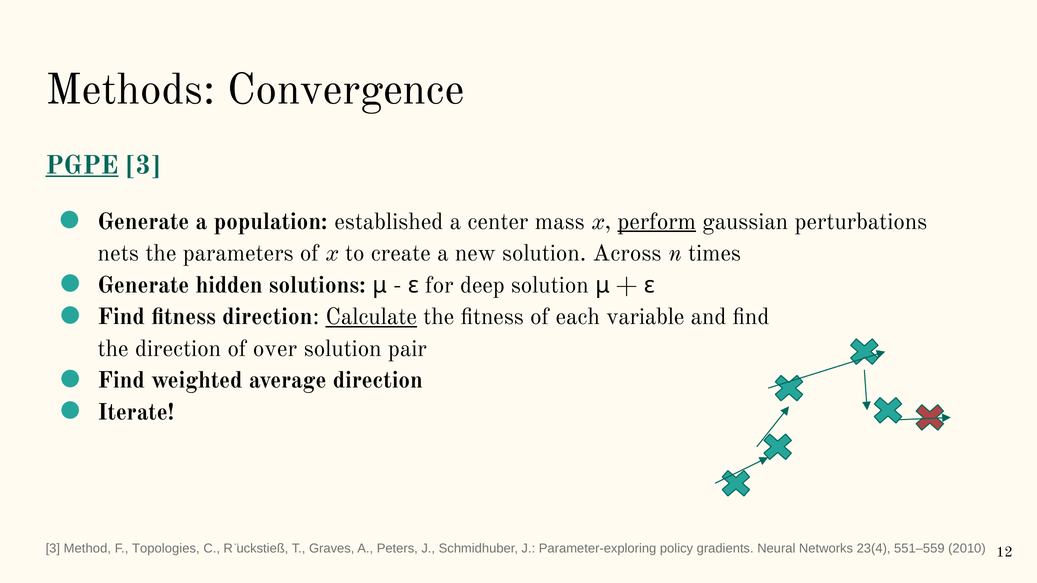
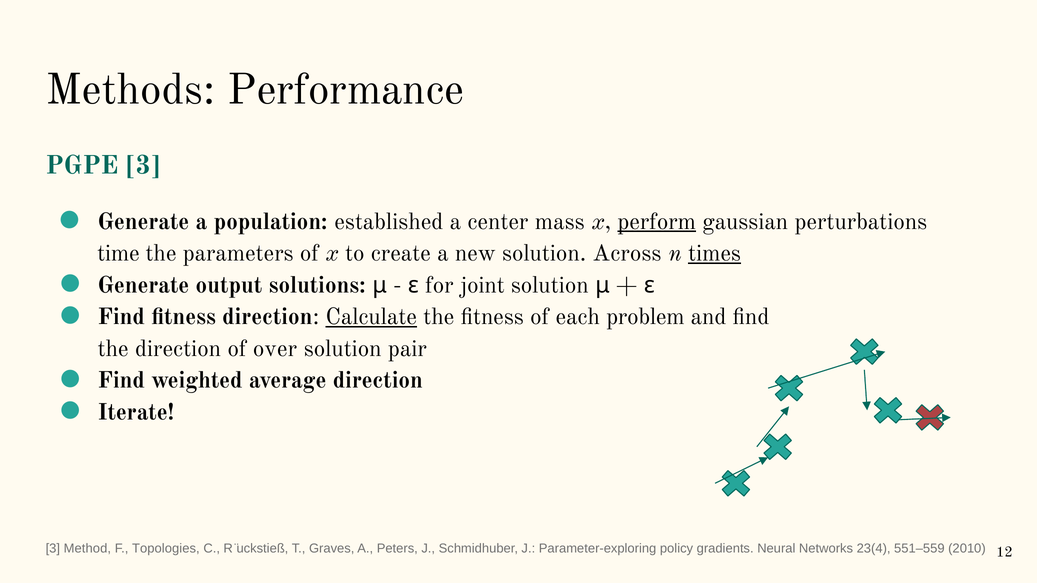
Convergence: Convergence -> Performance
PGPE underline: present -> none
nets: nets -> time
times underline: none -> present
hidden: hidden -> output
deep: deep -> joint
variable: variable -> problem
